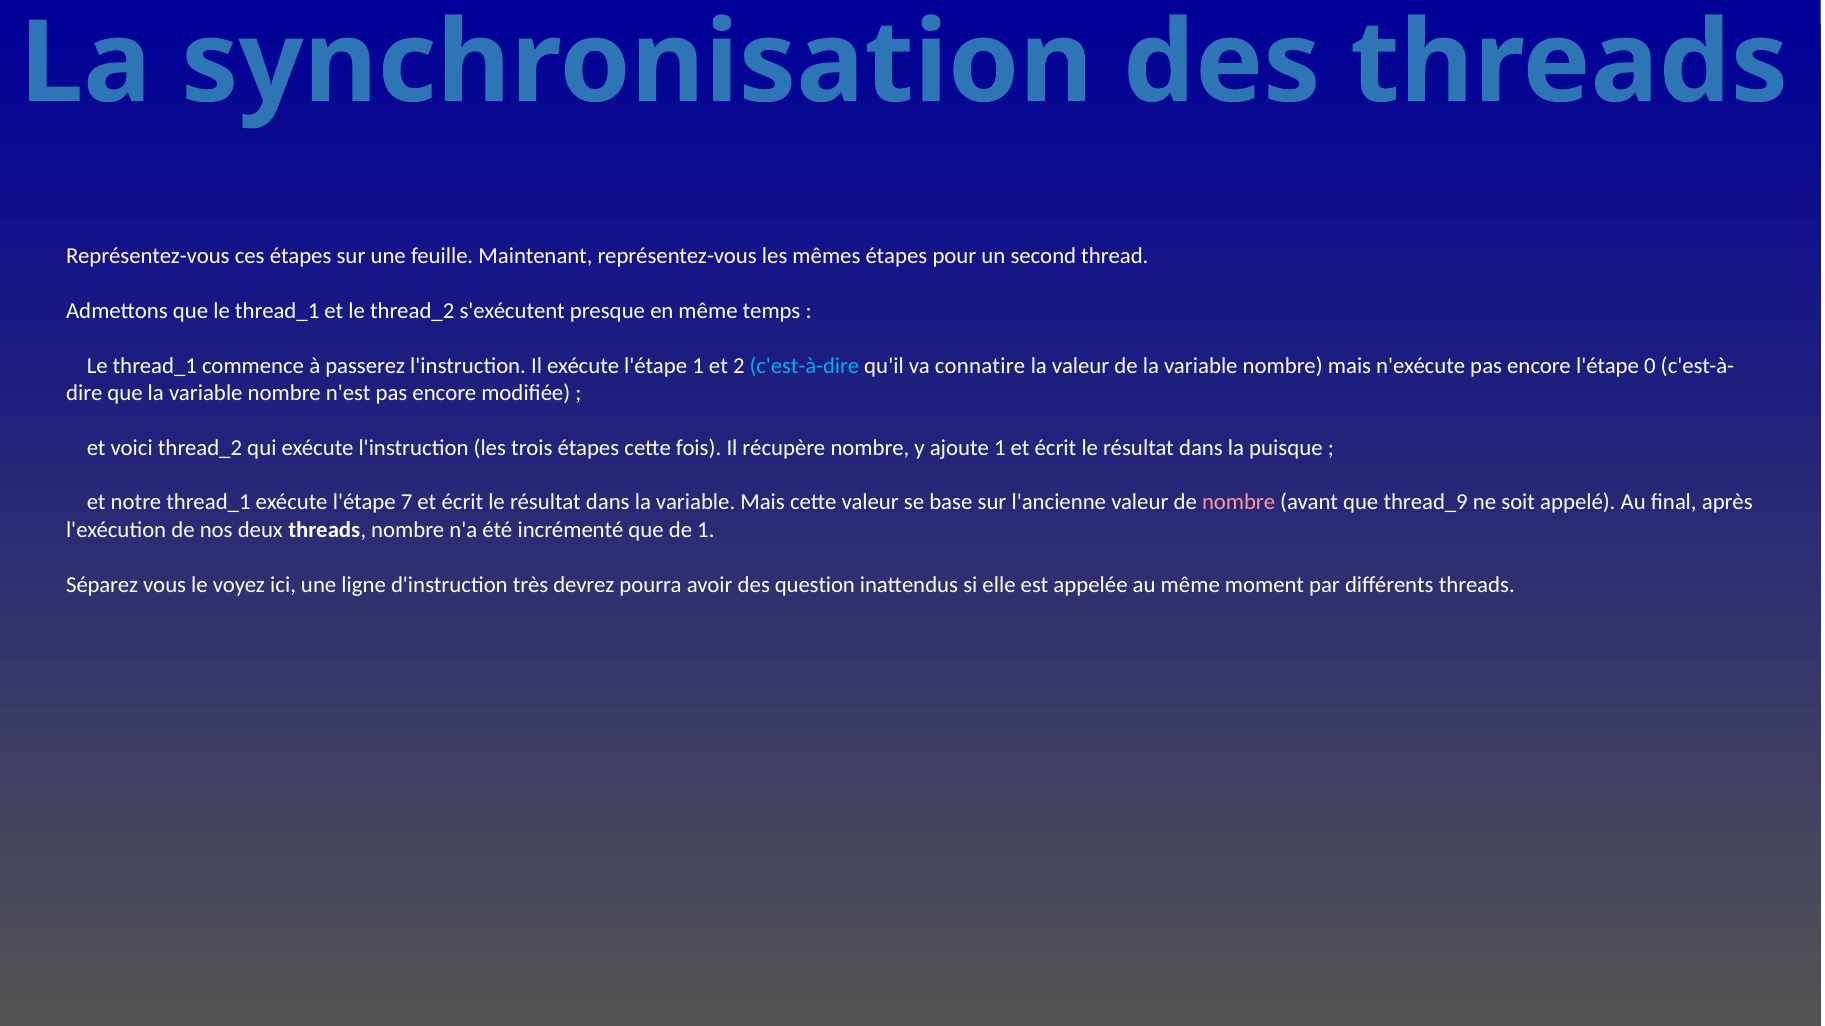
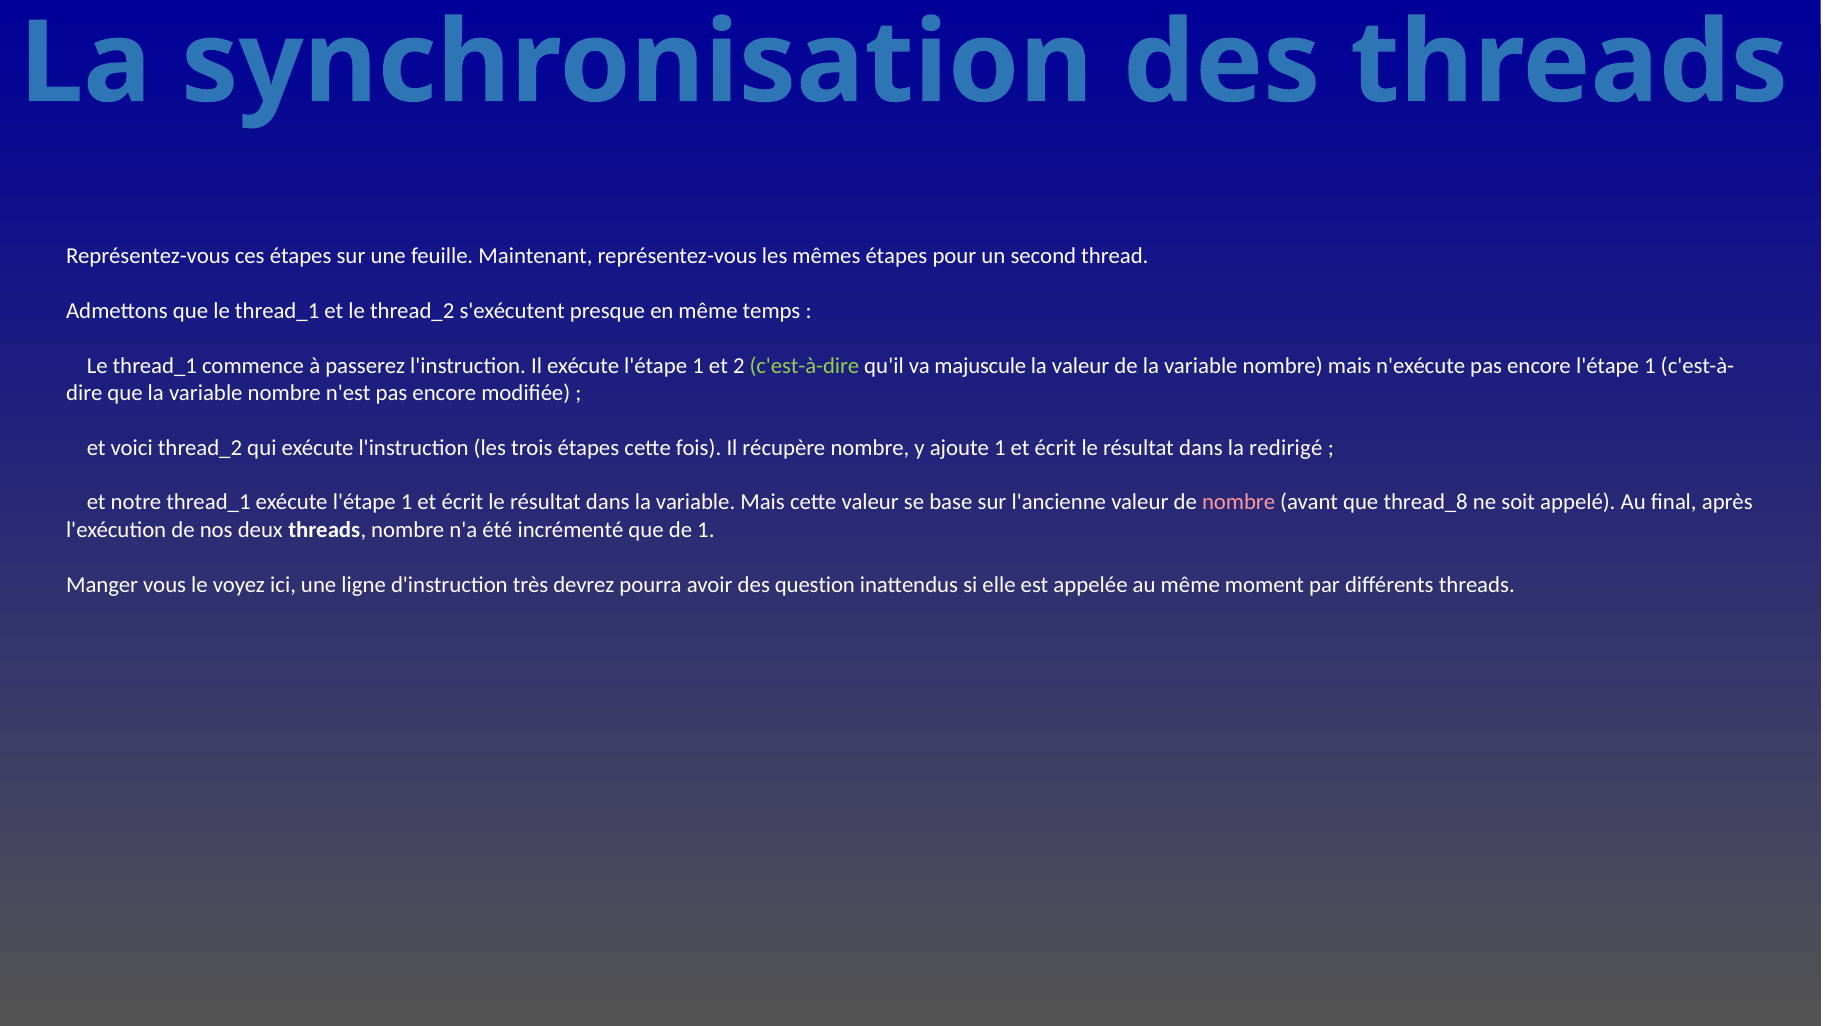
c'est-à-dire colour: light blue -> light green
connatire: connatire -> majuscule
encore l'étape 0: 0 -> 1
puisque: puisque -> redirigé
thread_1 exécute l'étape 7: 7 -> 1
thread_9: thread_9 -> thread_8
Séparez: Séparez -> Manger
